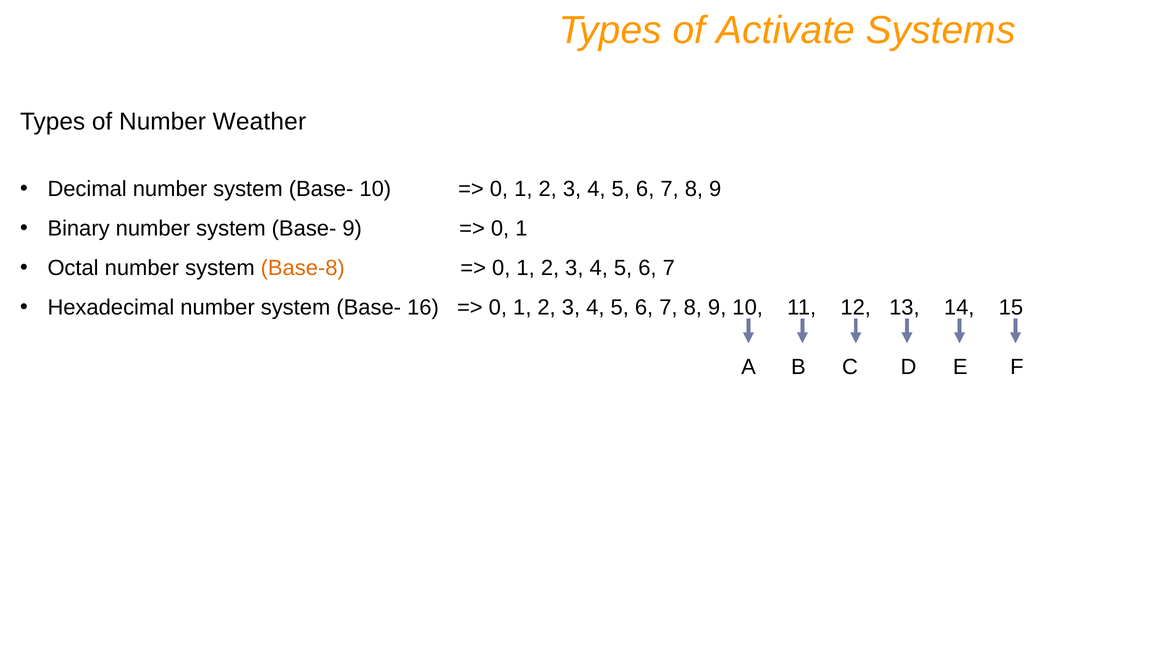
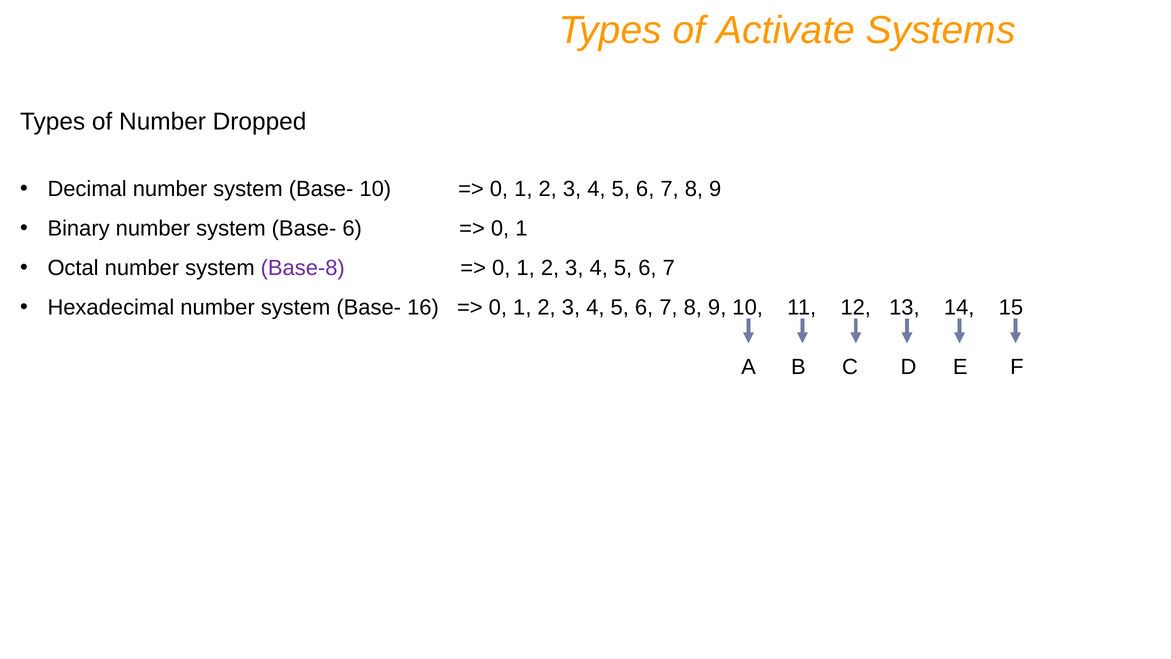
Weather: Weather -> Dropped
Base- 9: 9 -> 6
Base-8 colour: orange -> purple
